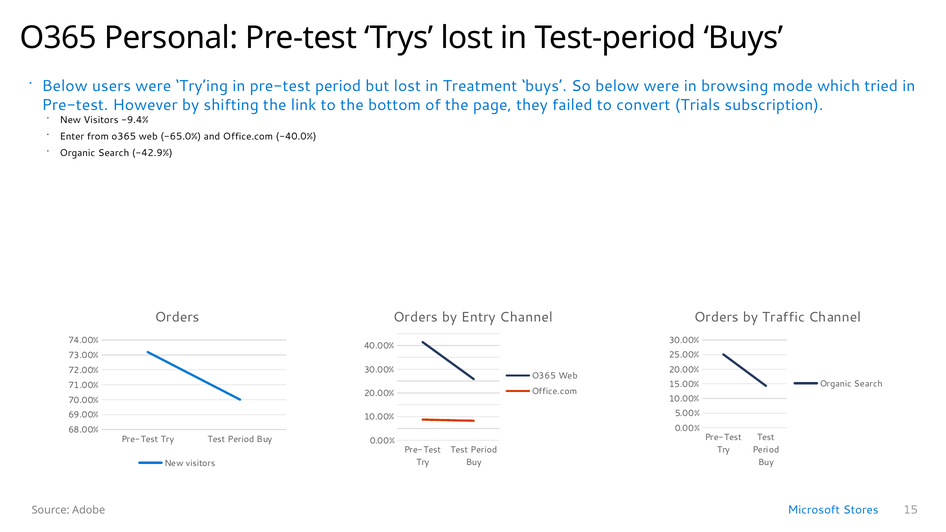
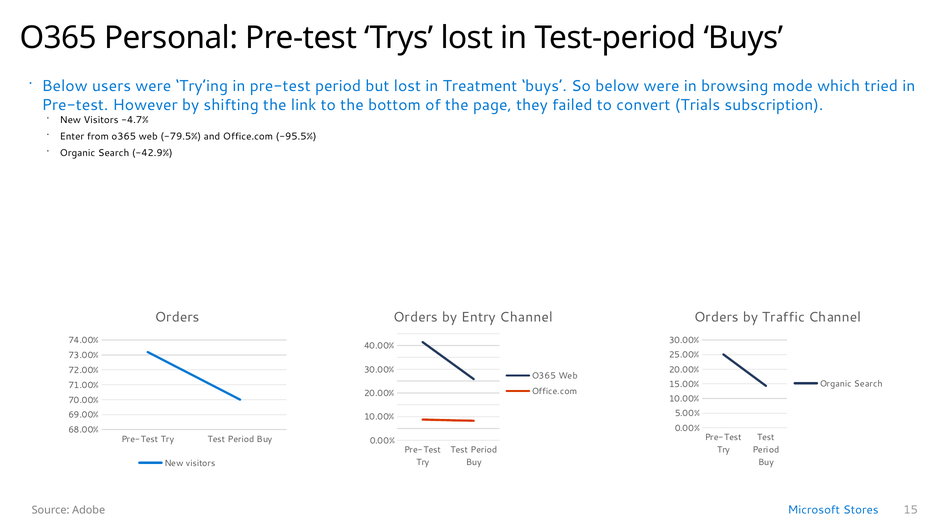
-9.4%: -9.4% -> -4.7%
-65.0%: -65.0% -> -79.5%
-40.0%: -40.0% -> -95.5%
